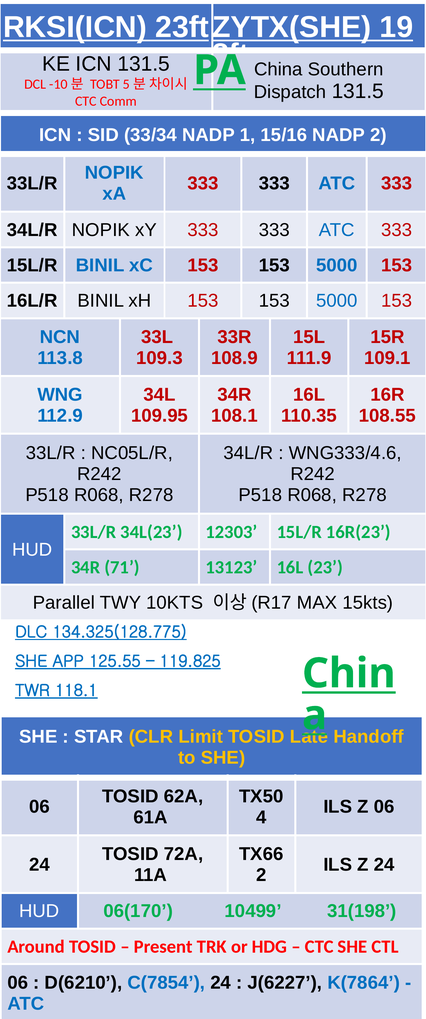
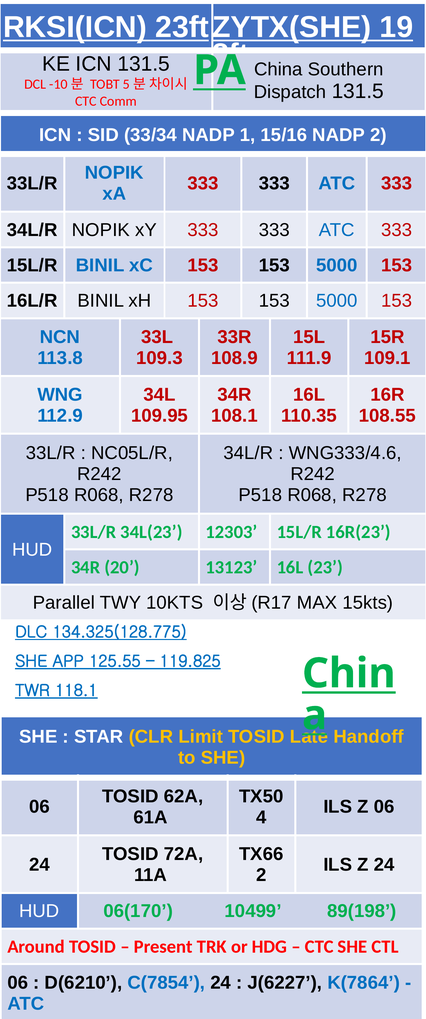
71: 71 -> 20
31(198: 31(198 -> 89(198
